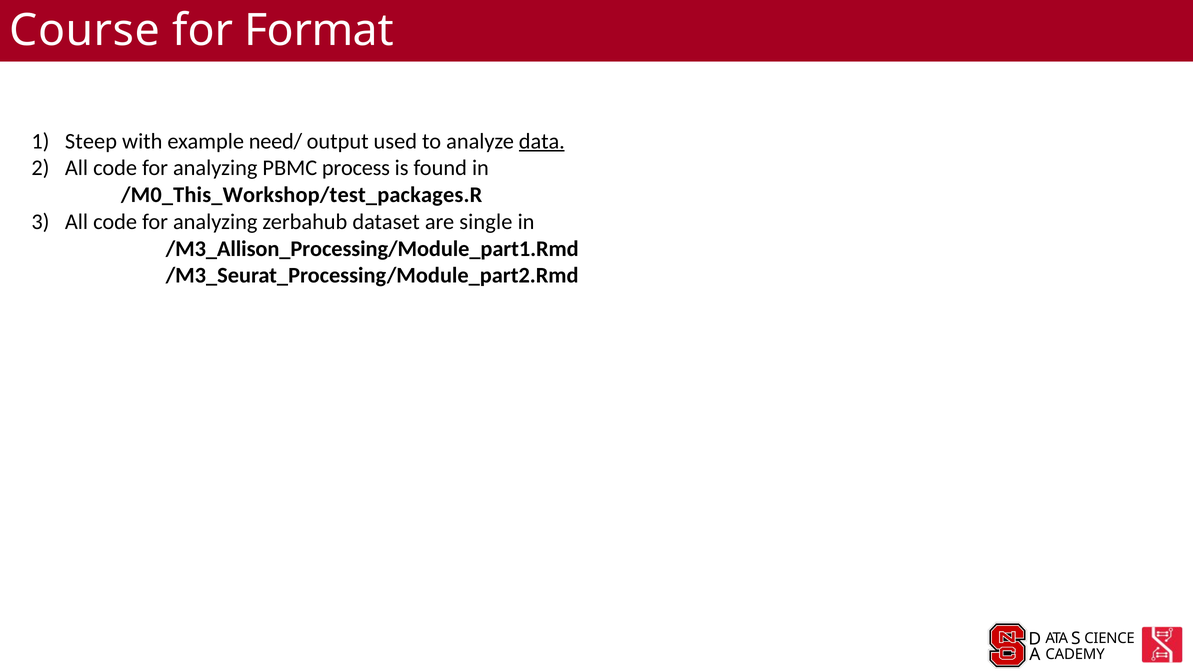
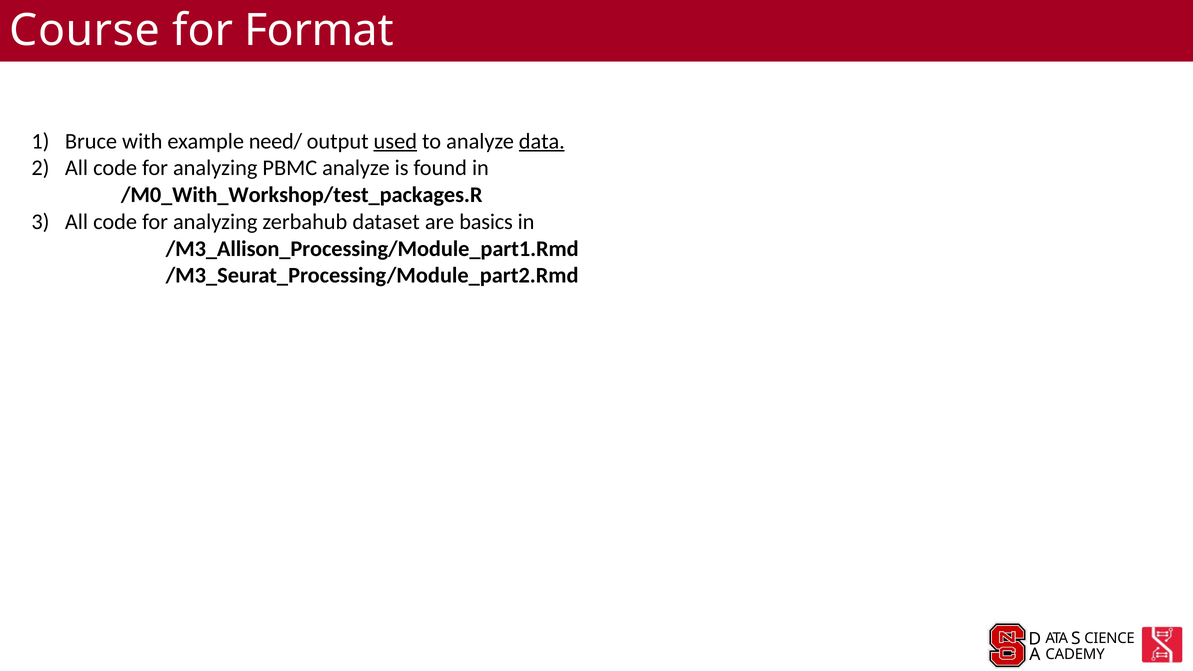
Steep: Steep -> Bruce
used underline: none -> present
PBMC process: process -> analyze
/M0_This_Workshop/test_packages.R: /M0_This_Workshop/test_packages.R -> /M0_With_Workshop/test_packages.R
single: single -> basics
